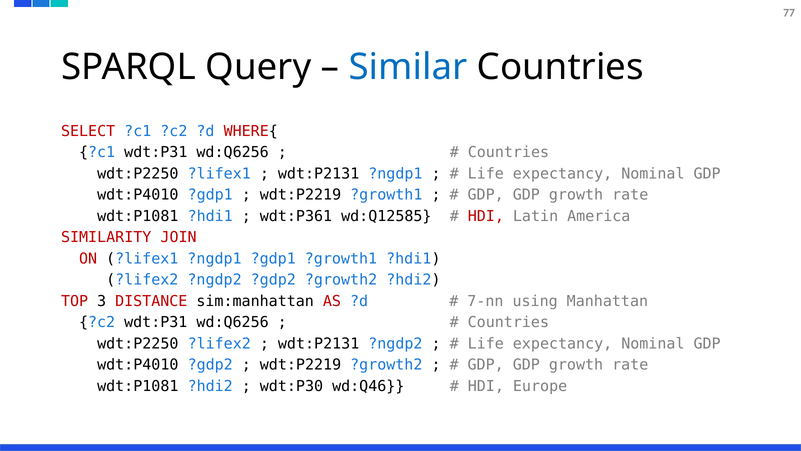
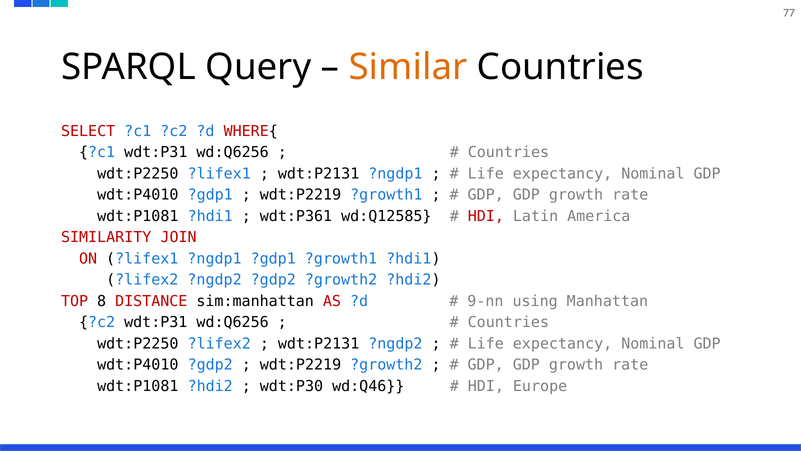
Similar colour: blue -> orange
3: 3 -> 8
7-nn: 7-nn -> 9-nn
